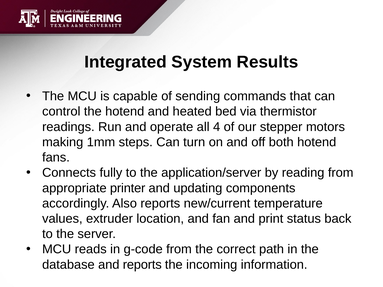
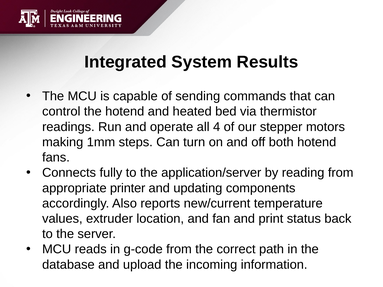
and reports: reports -> upload
